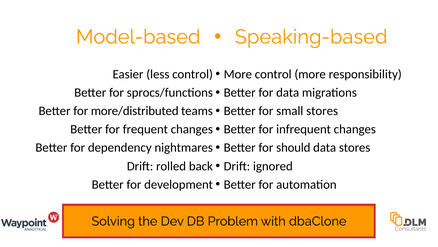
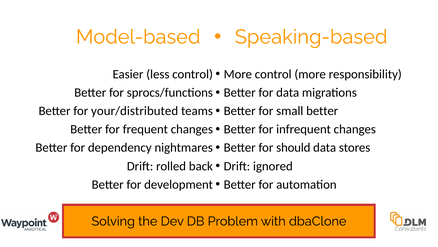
small stores: stores -> better
more/distributed: more/distributed -> your/distributed
